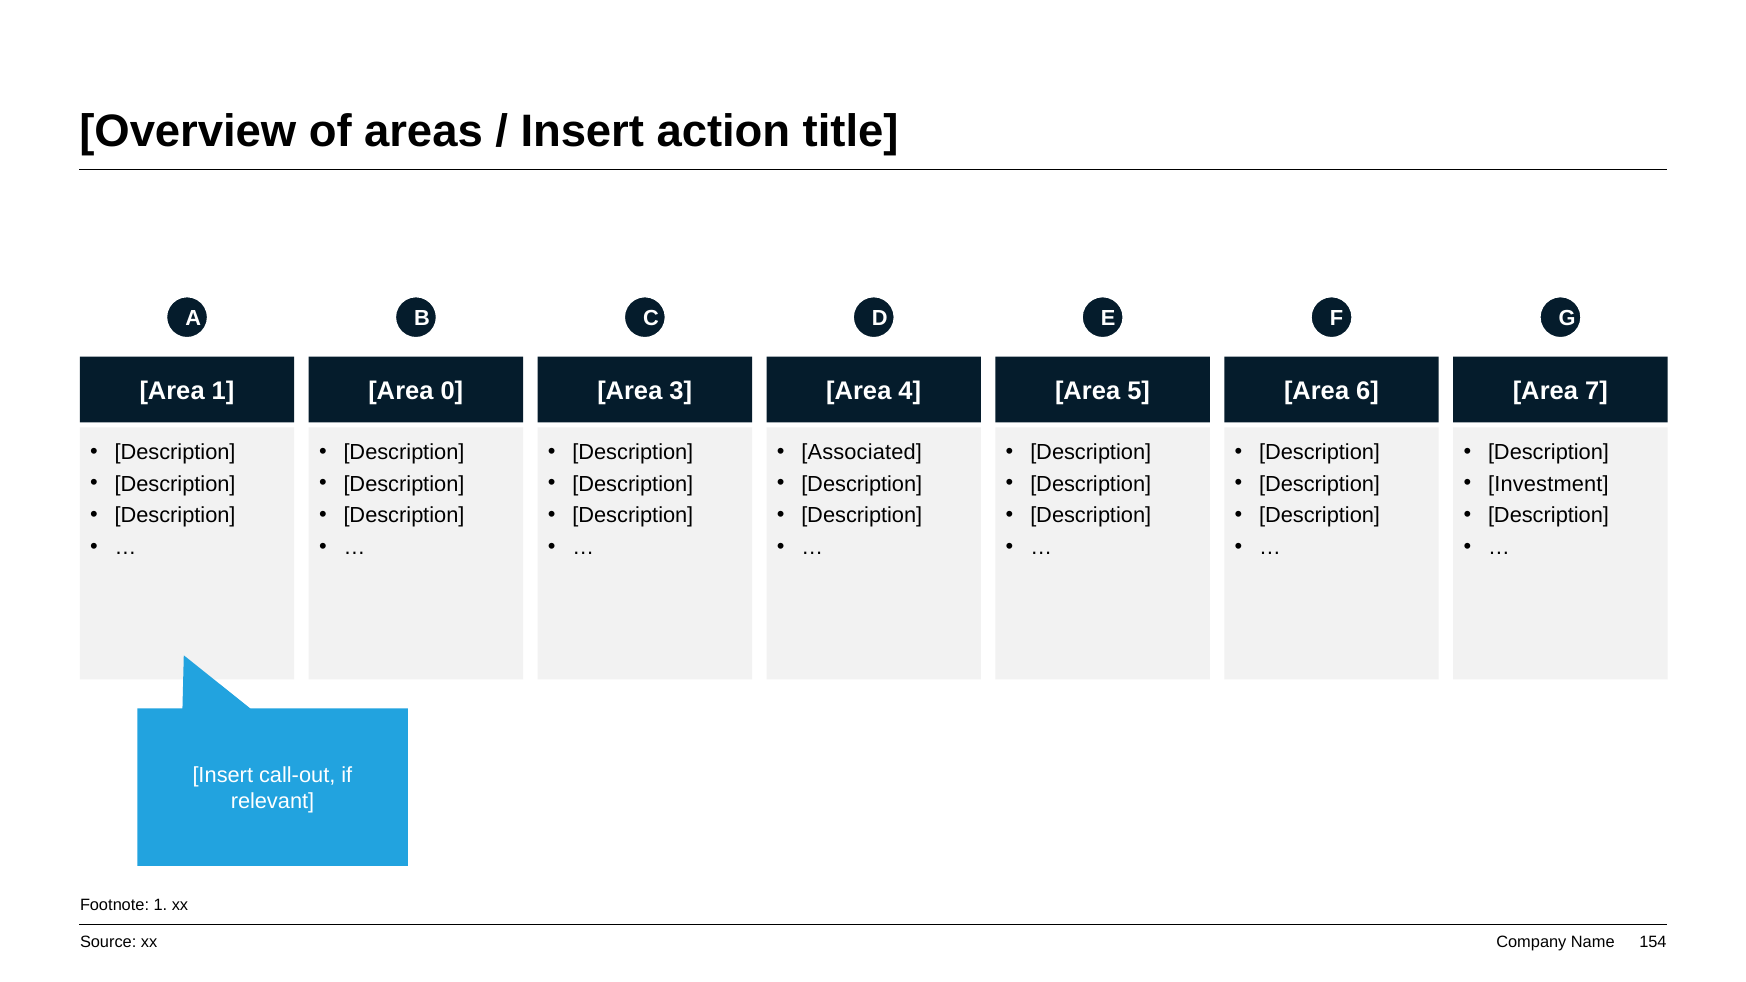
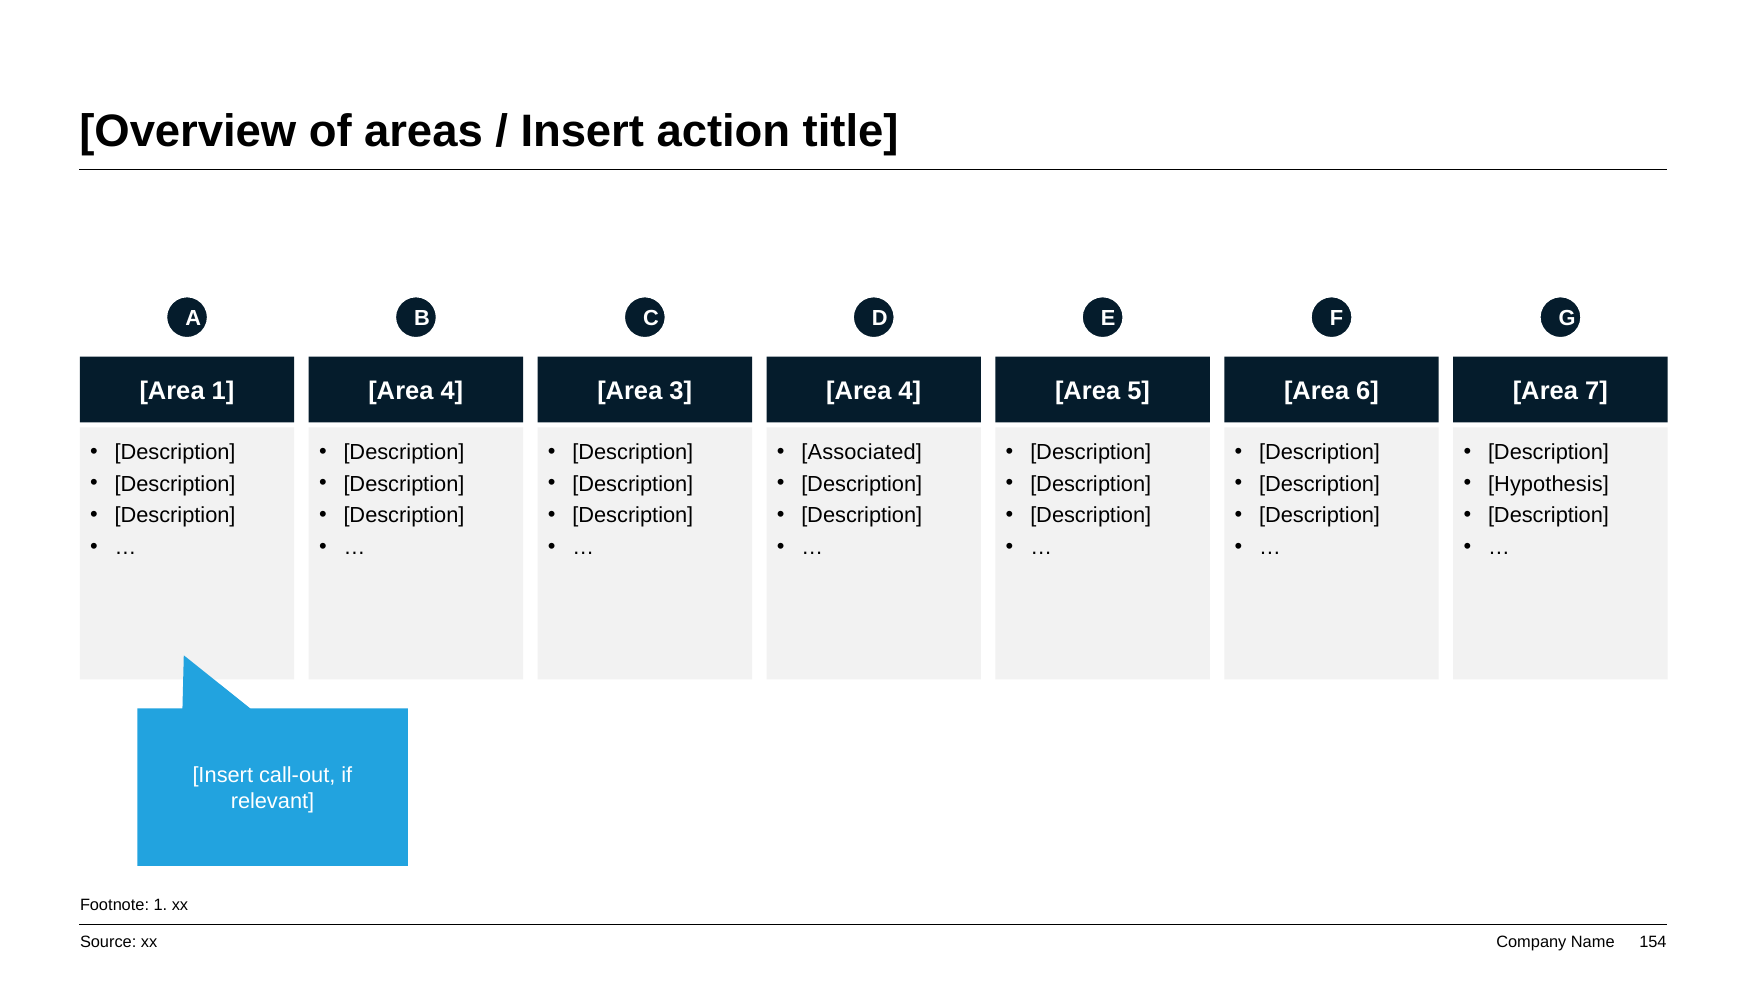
1 Area 0: 0 -> 4
Investment: Investment -> Hypothesis
